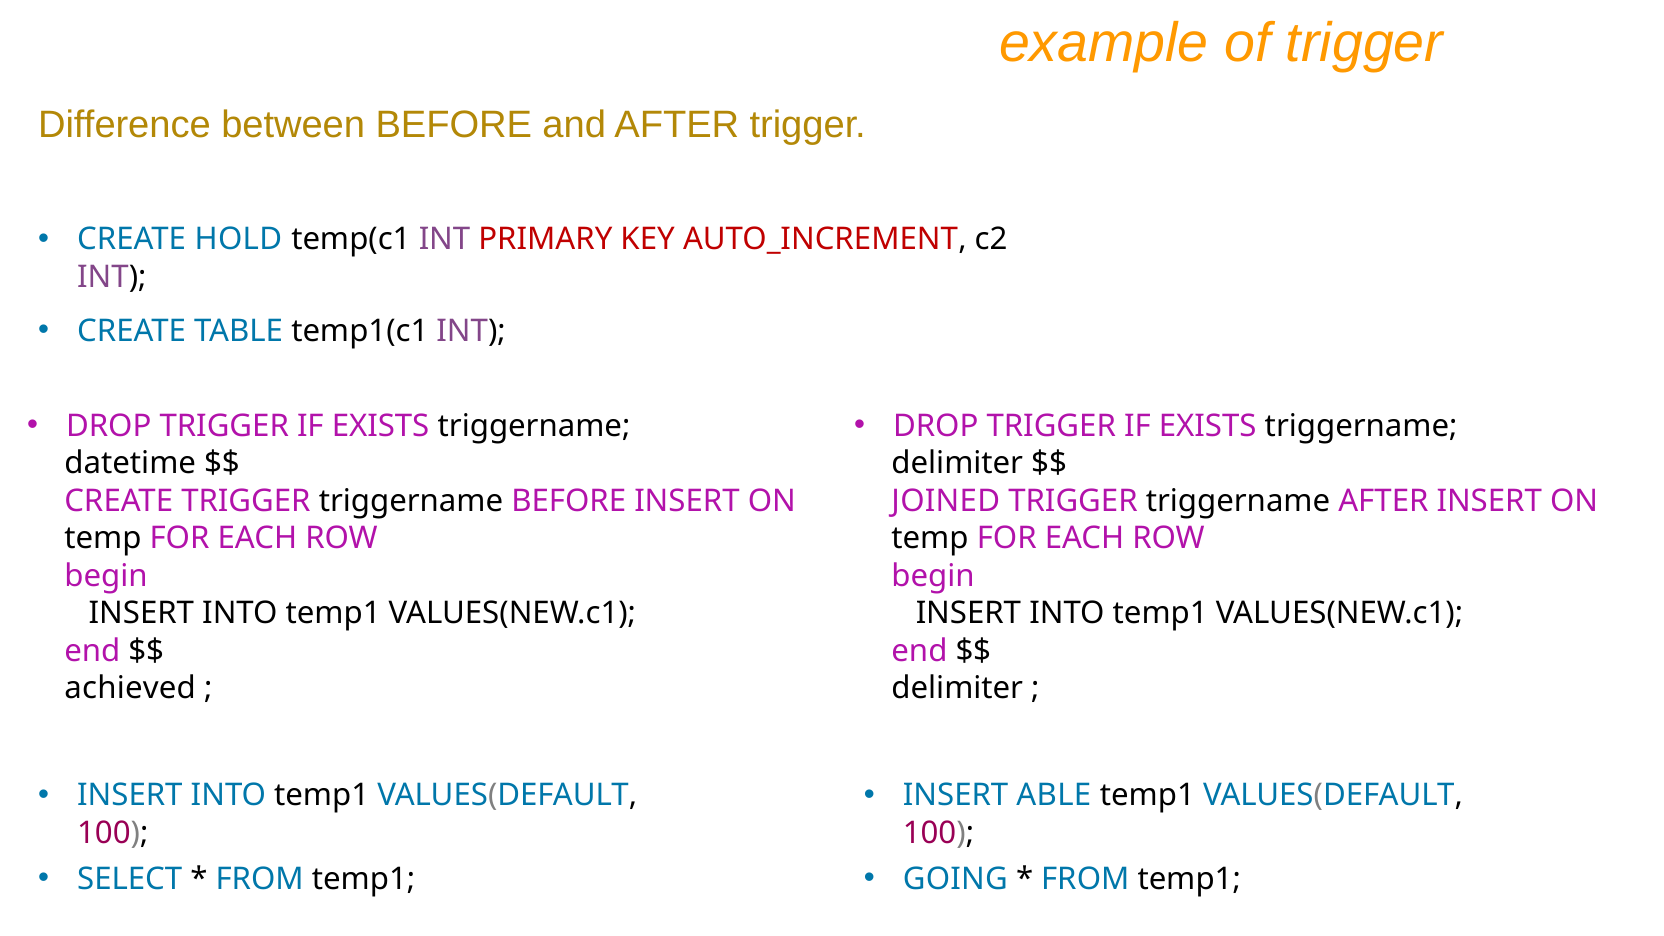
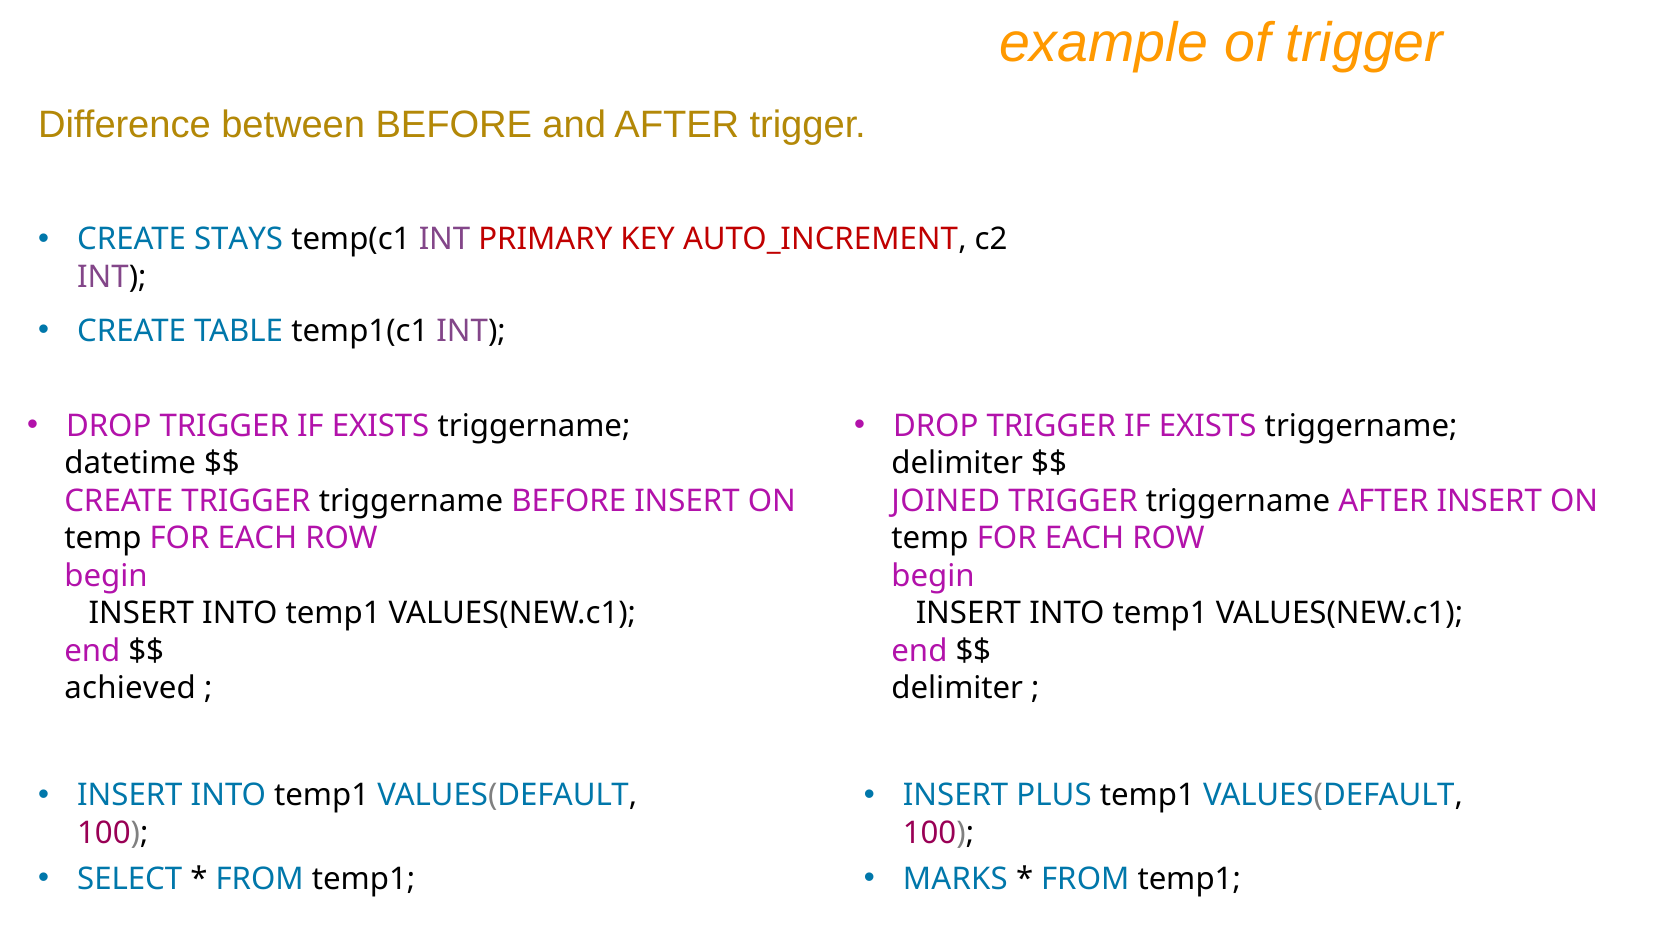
HOLD: HOLD -> STAYS
ABLE: ABLE -> PLUS
GOING: GOING -> MARKS
